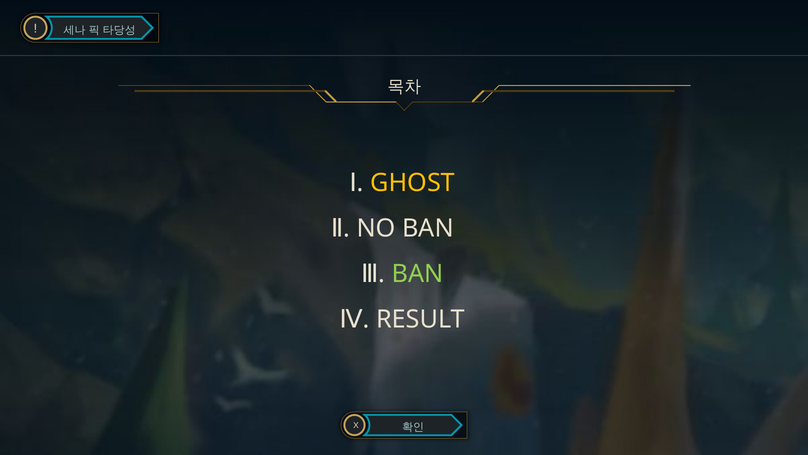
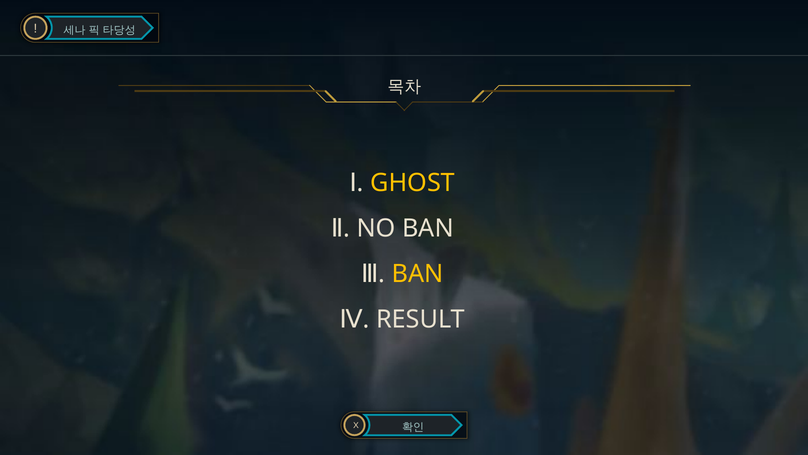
BAN at (418, 274) colour: light green -> yellow
